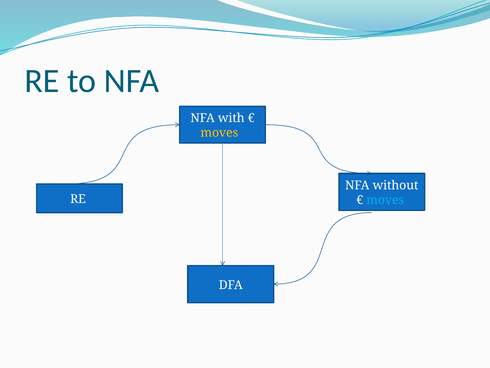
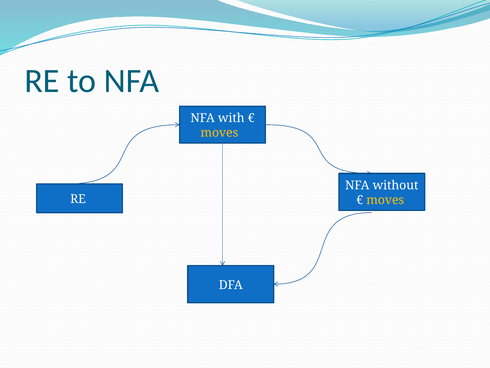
moves at (385, 200) colour: light blue -> yellow
